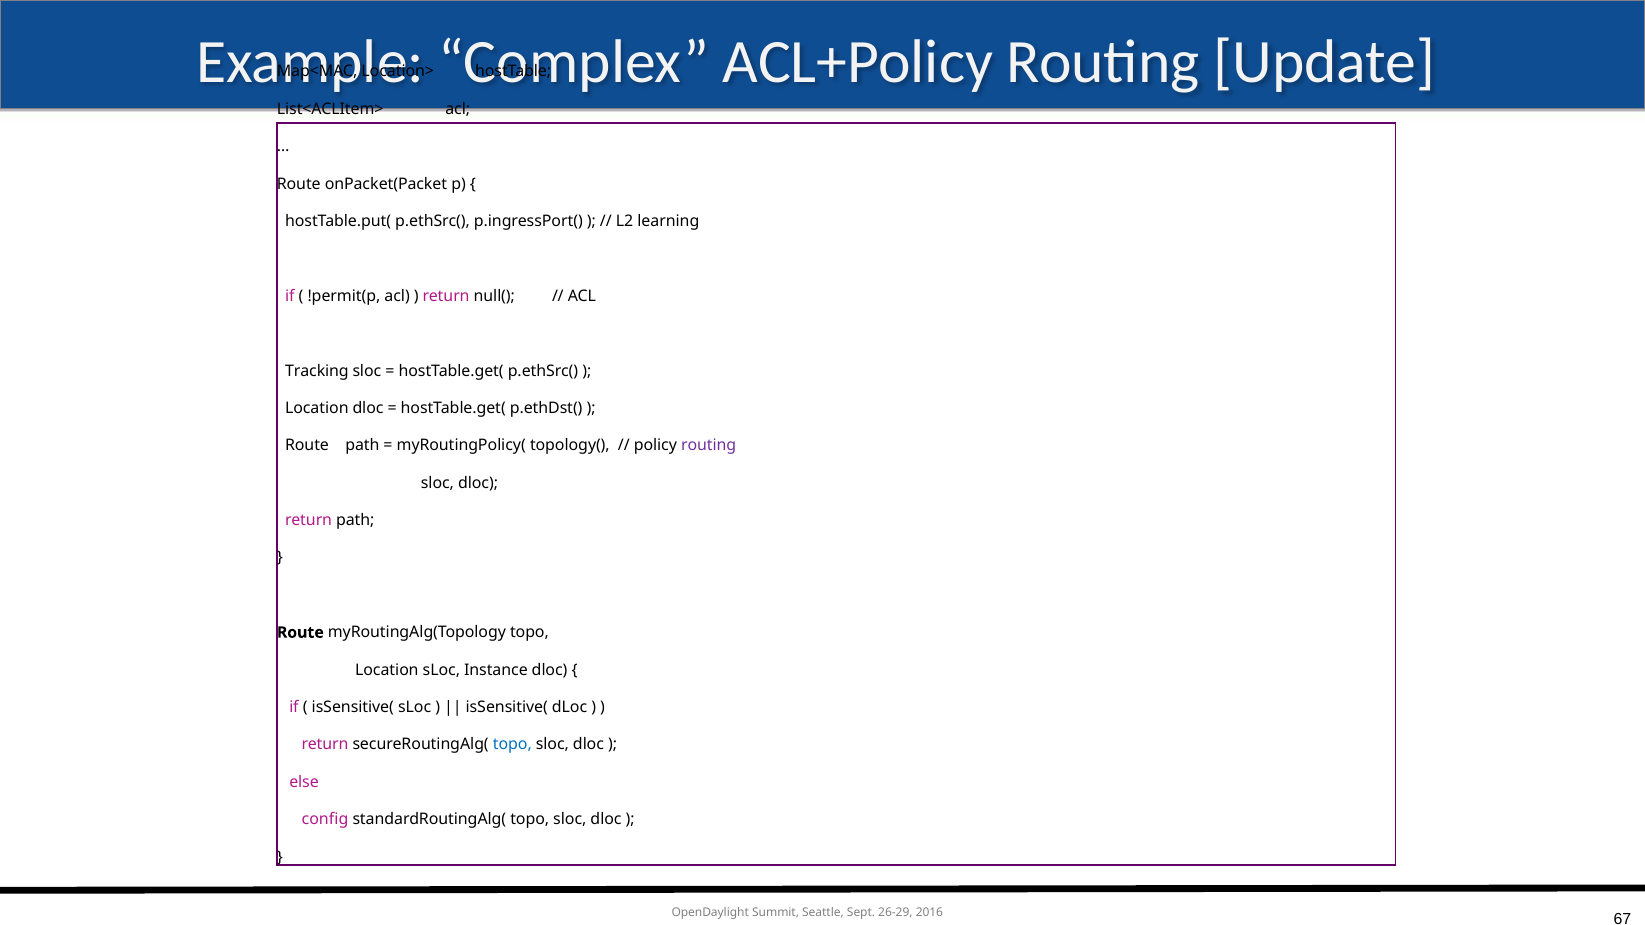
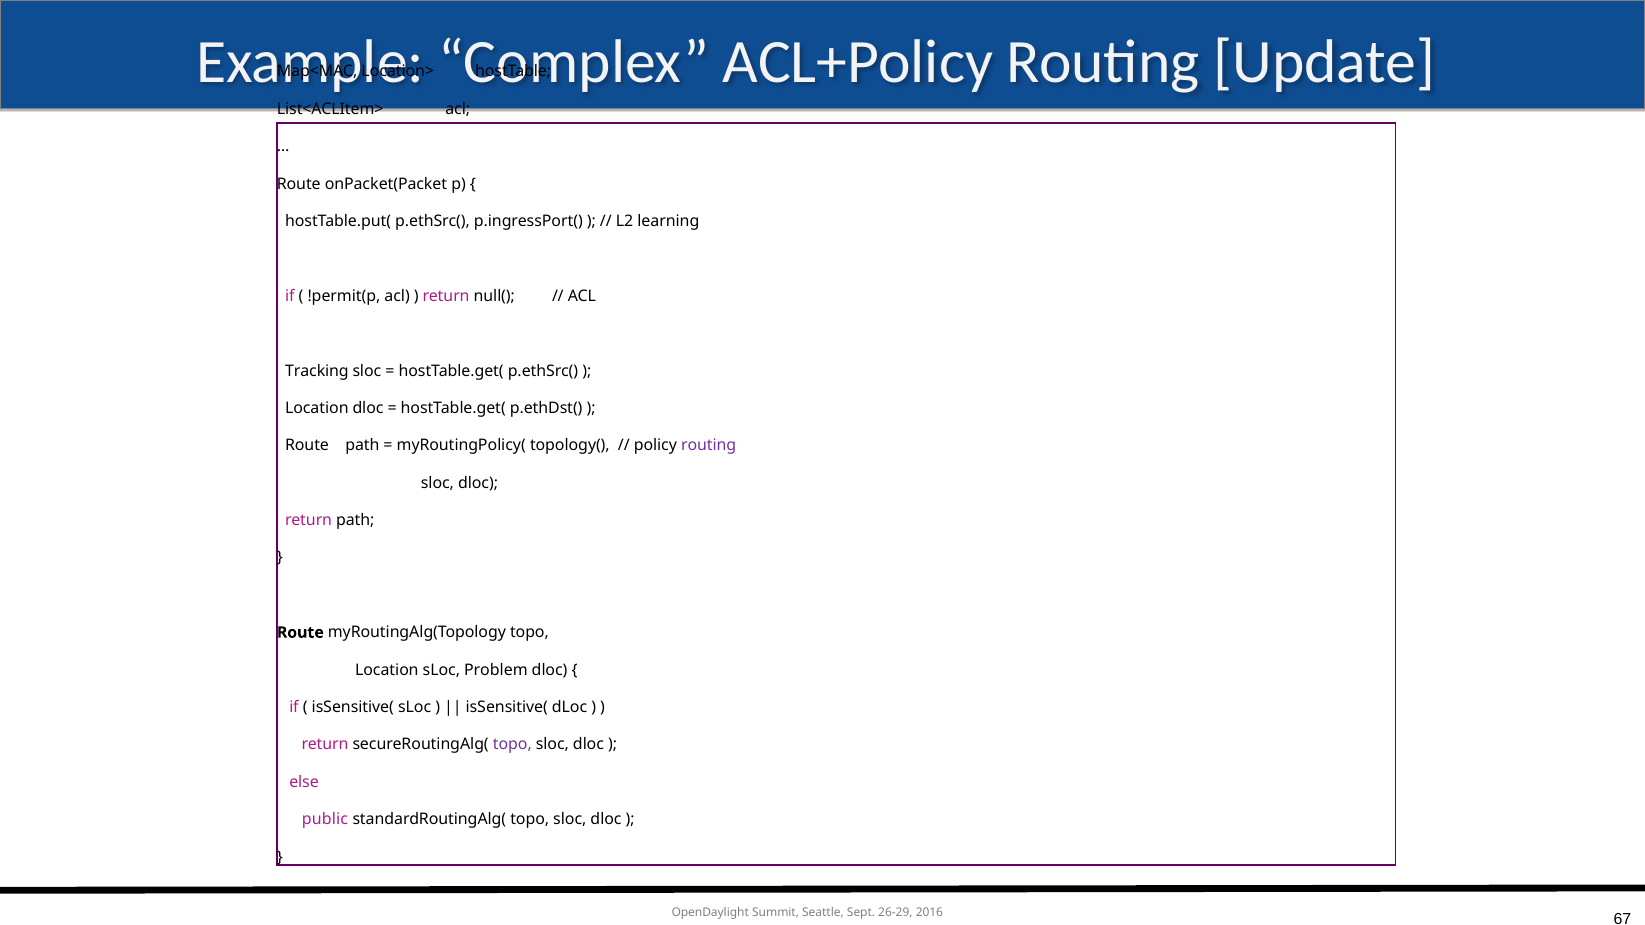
Instance: Instance -> Problem
topo at (512, 745) colour: blue -> purple
config: config -> public
